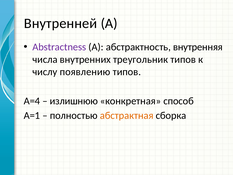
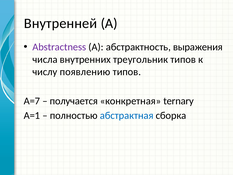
внутренняя: внутренняя -> выражения
A=4: A=4 -> A=7
излишнюю: излишнюю -> получается
способ: способ -> ternary
абстрактная colour: orange -> blue
